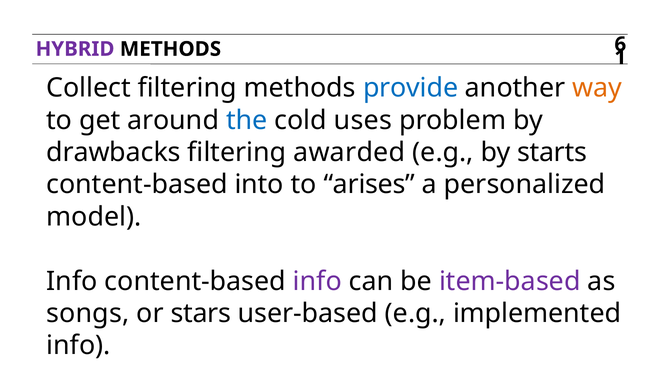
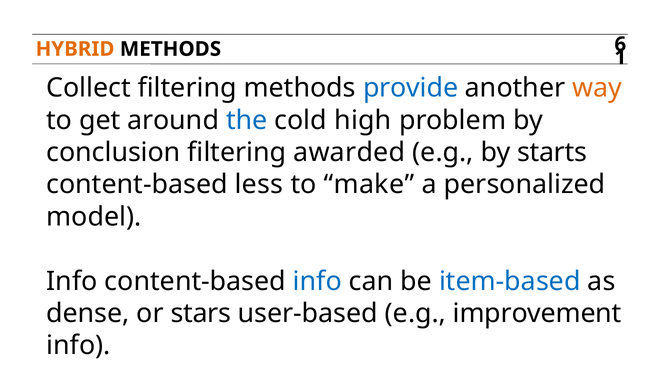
HYBRID colour: purple -> orange
uses: uses -> high
drawbacks: drawbacks -> conclusion
into: into -> less
arises: arises -> make
info at (317, 282) colour: purple -> blue
item-based colour: purple -> blue
songs: songs -> dense
implemented: implemented -> improvement
